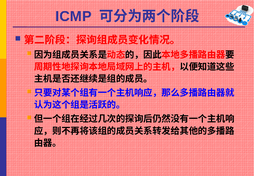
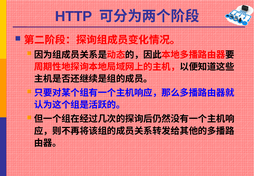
ICMP: ICMP -> HTTP
